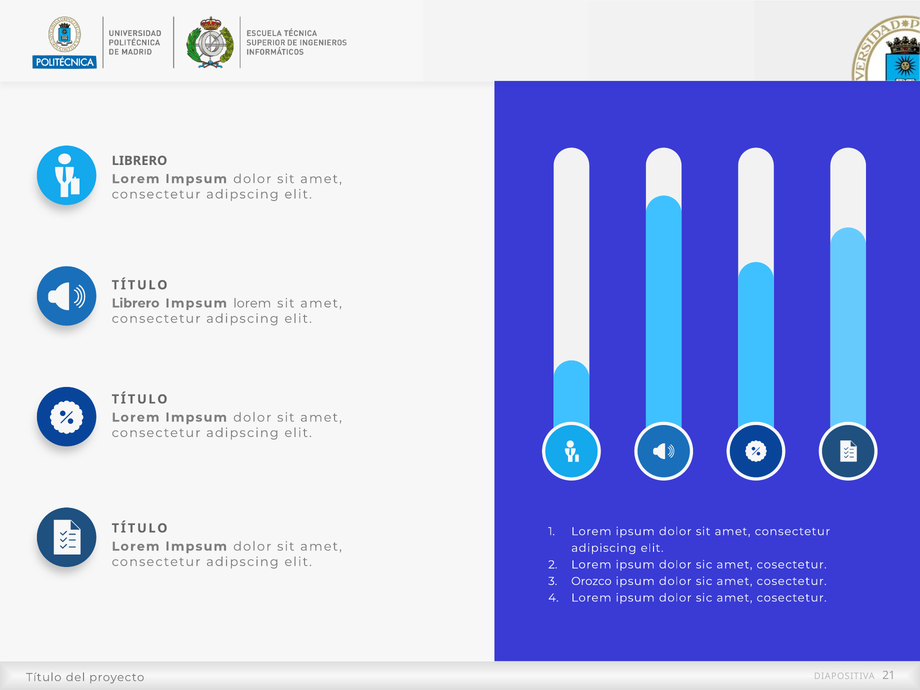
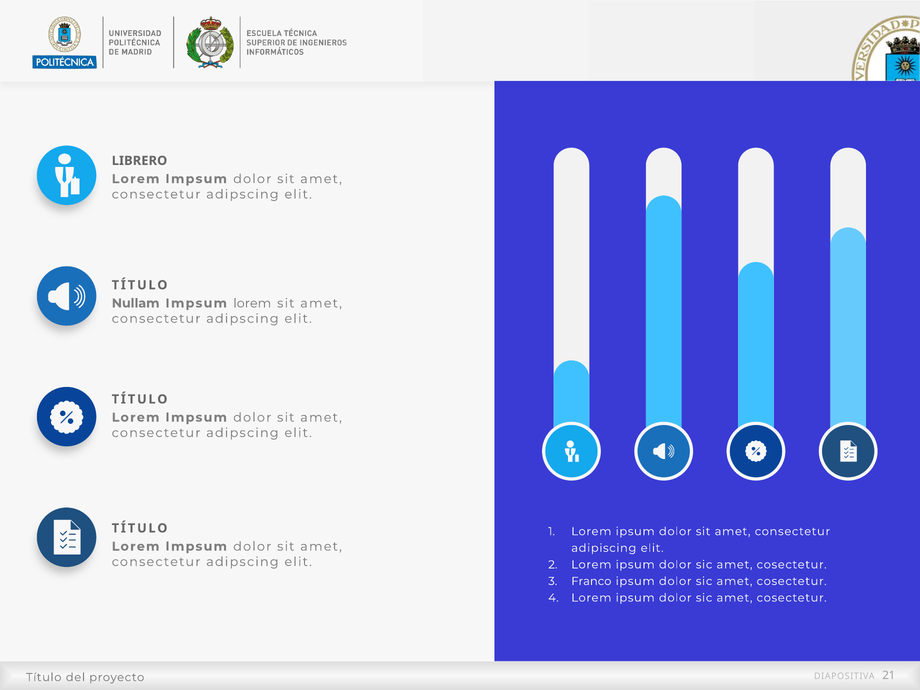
Librero at (136, 303): Librero -> Nullam
Orozco: Orozco -> Franco
